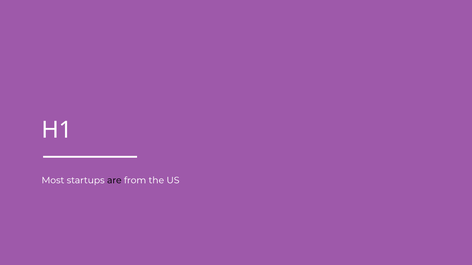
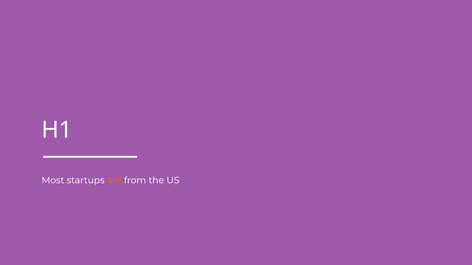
are colour: black -> orange
